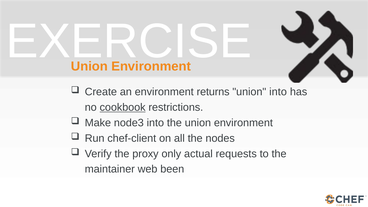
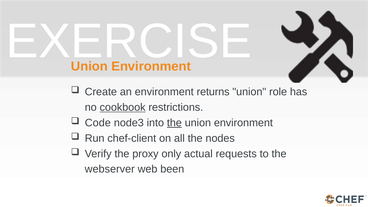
union into: into -> role
Make: Make -> Code
the at (174, 123) underline: none -> present
maintainer: maintainer -> webserver
